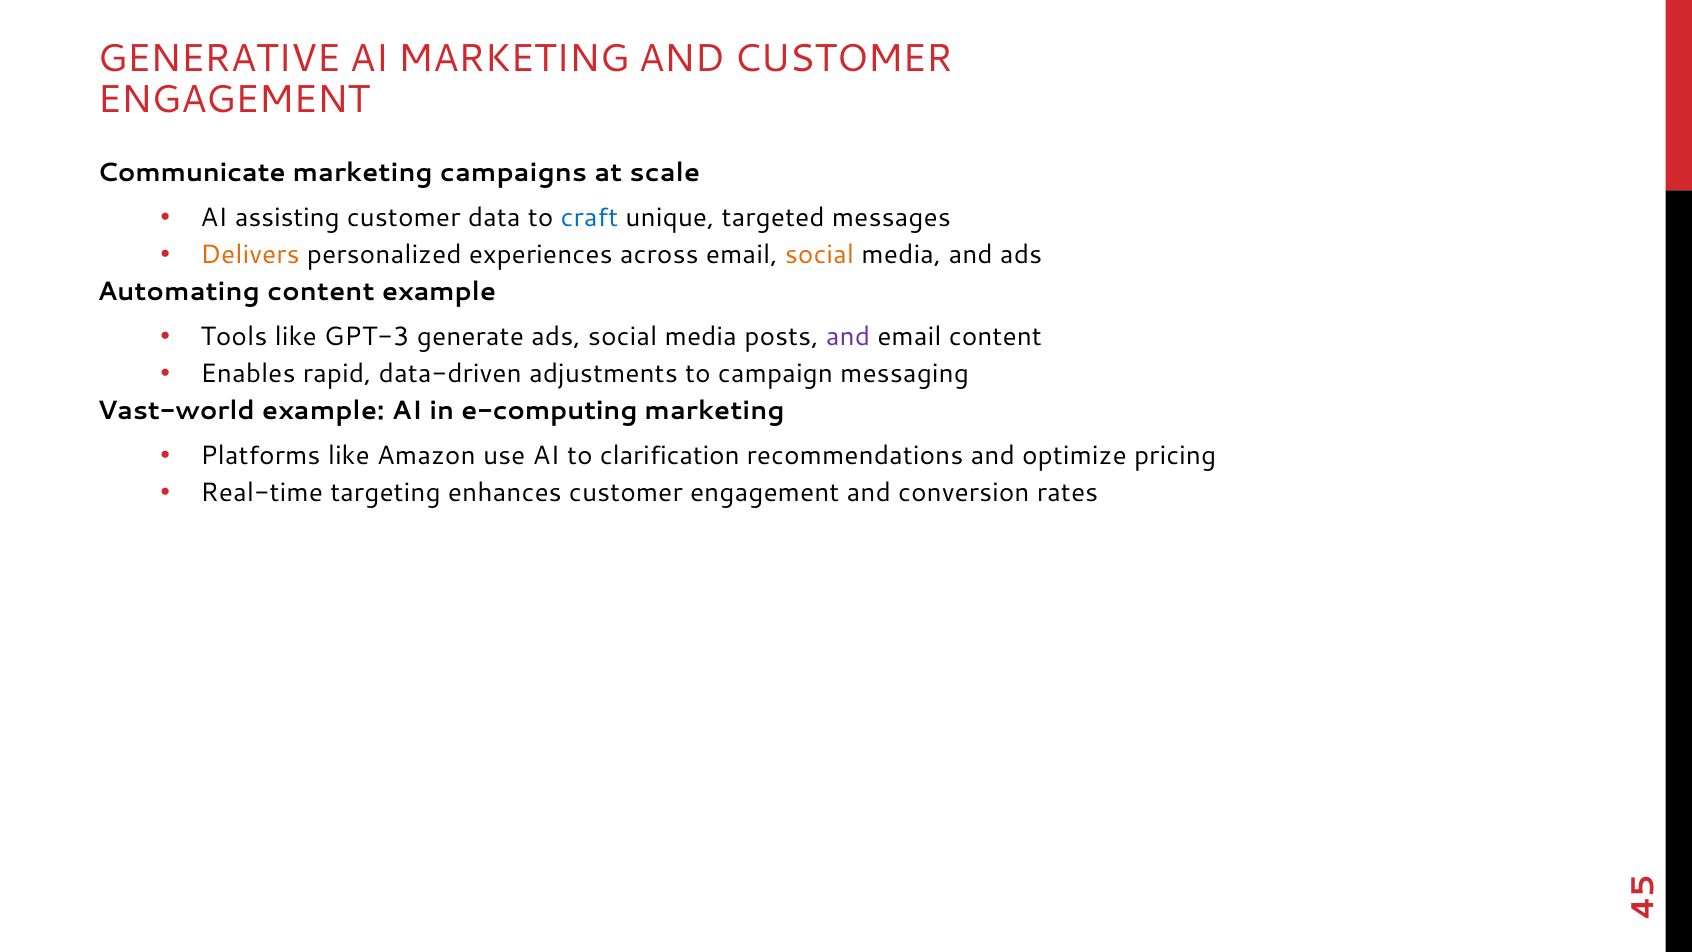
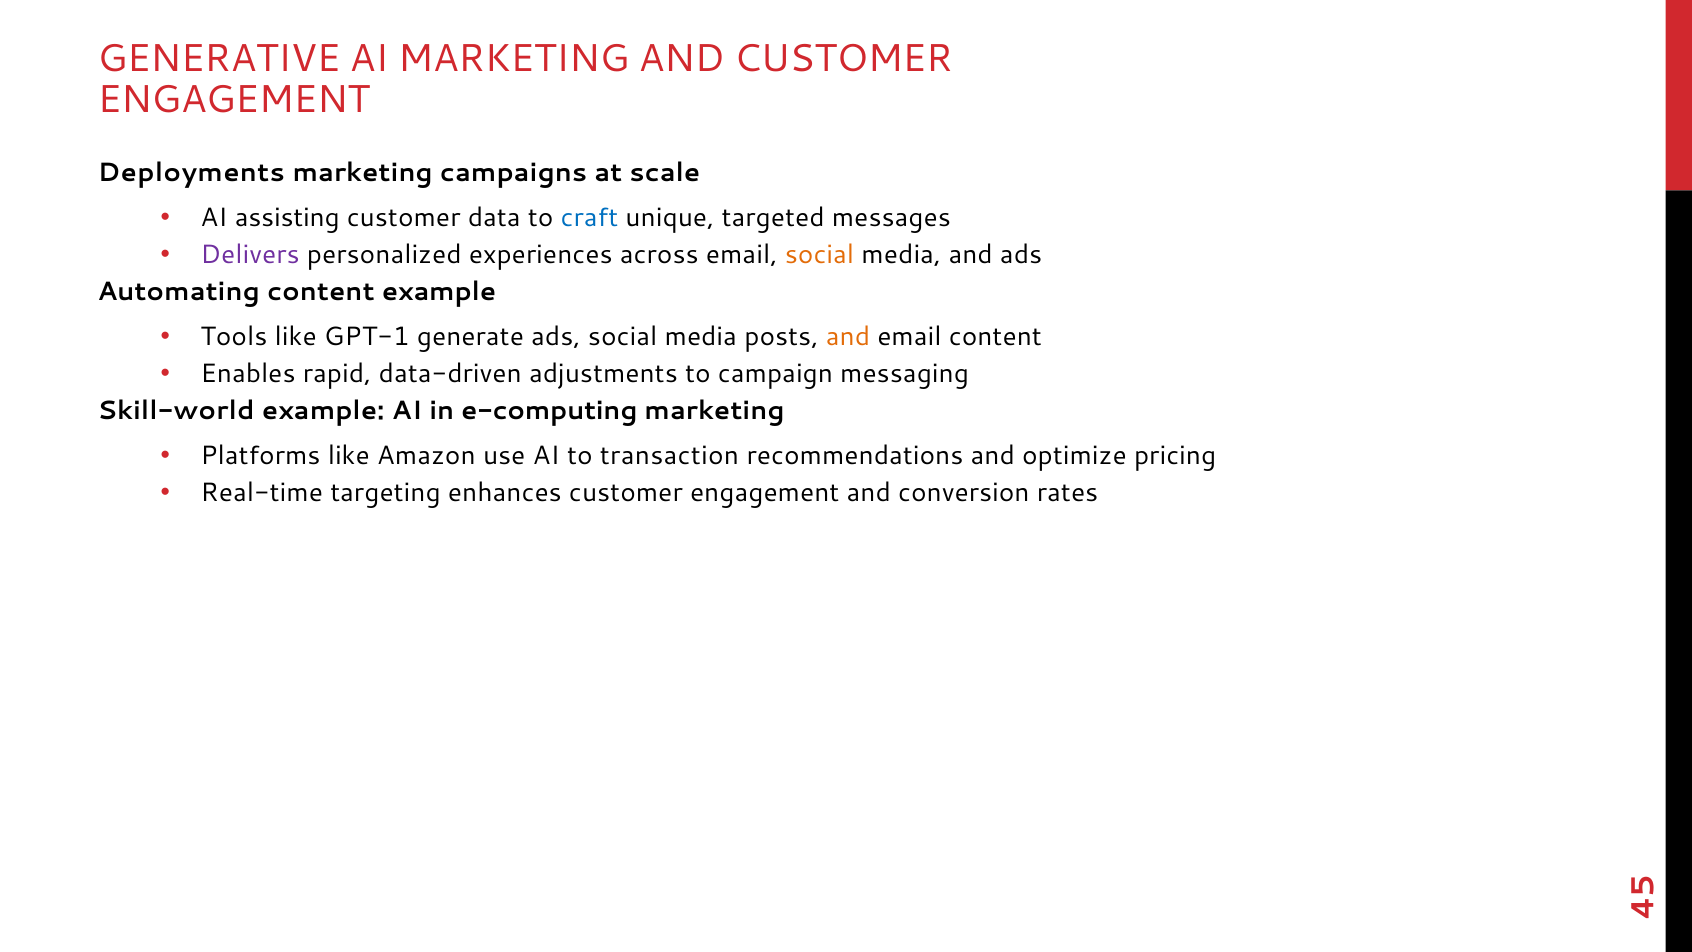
Communicate: Communicate -> Deployments
Delivers colour: orange -> purple
GPT-3: GPT-3 -> GPT-1
and at (848, 337) colour: purple -> orange
Vast-world: Vast-world -> Skill-world
clarification: clarification -> transaction
